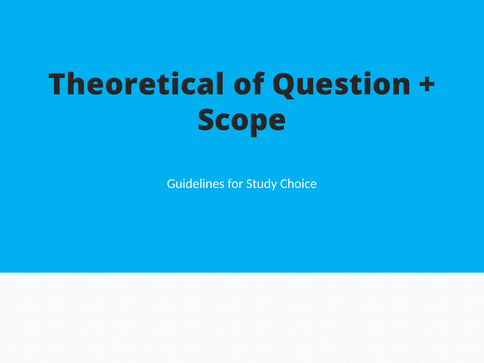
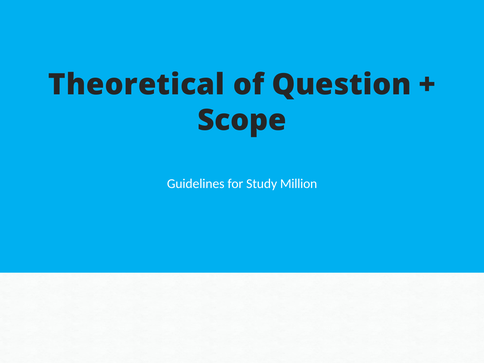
Choice: Choice -> Million
